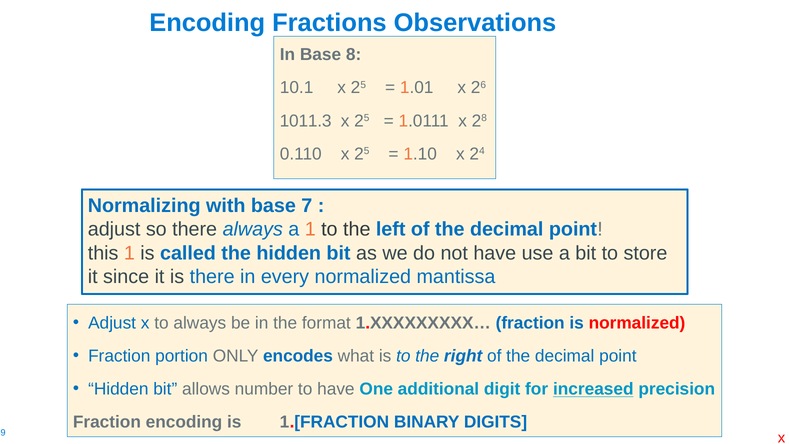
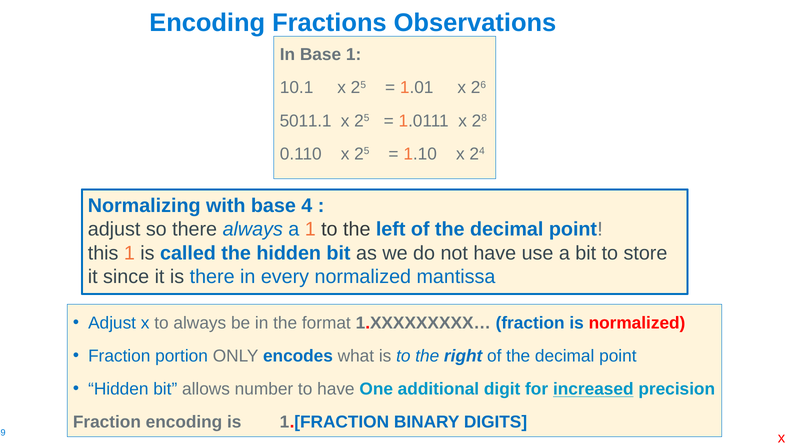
Base 8: 8 -> 1
1011.3: 1011.3 -> 5011.1
7: 7 -> 4
